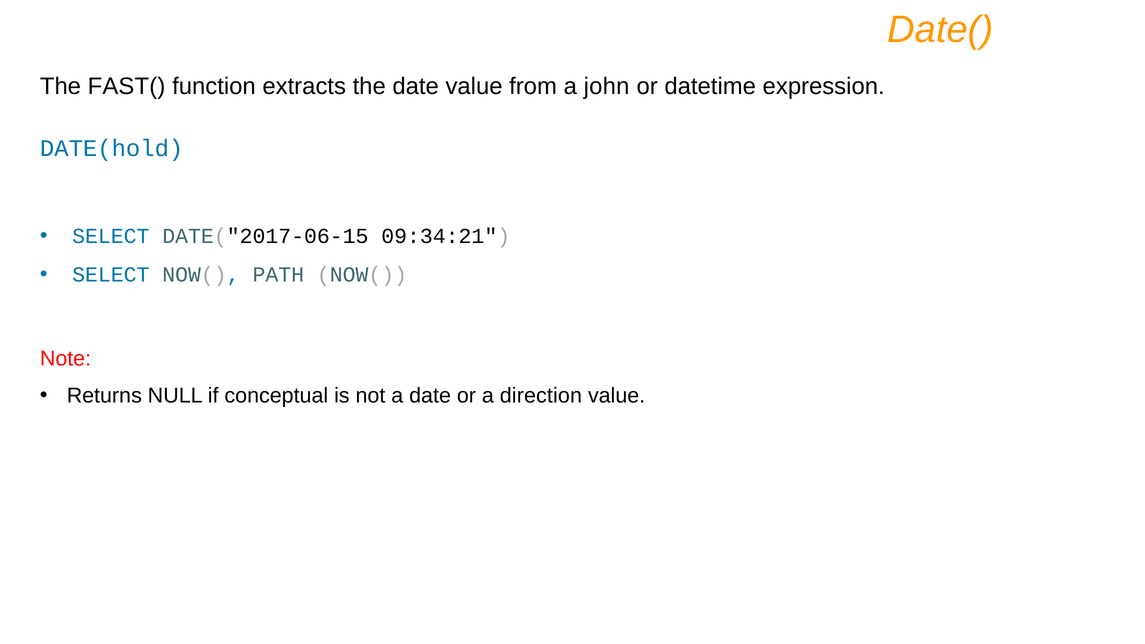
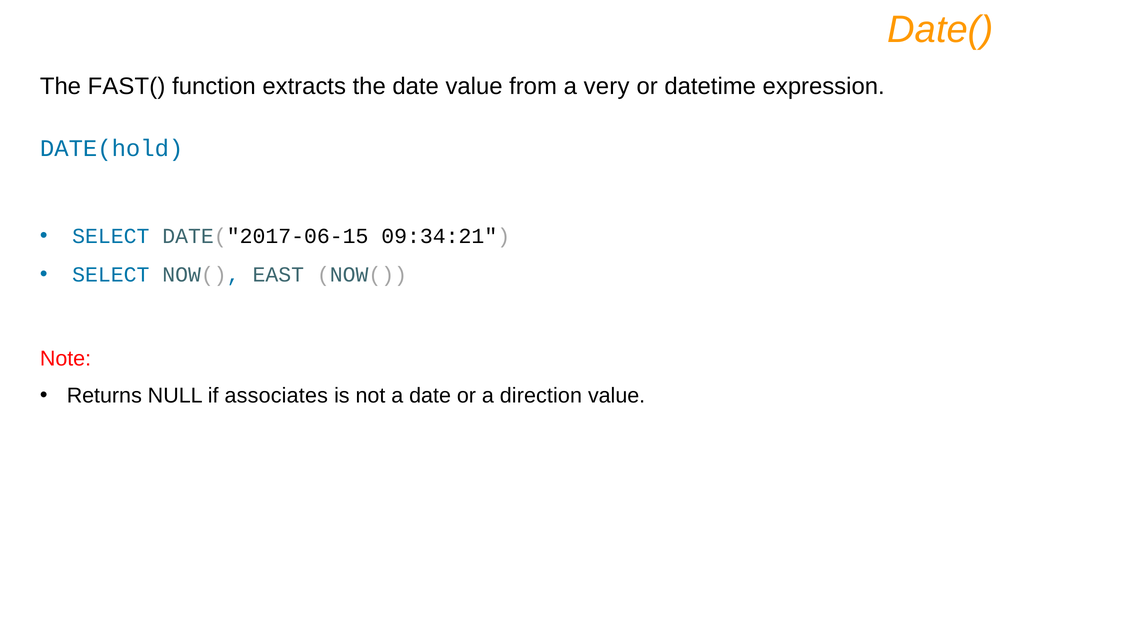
john: john -> very
PATH: PATH -> EAST
conceptual: conceptual -> associates
